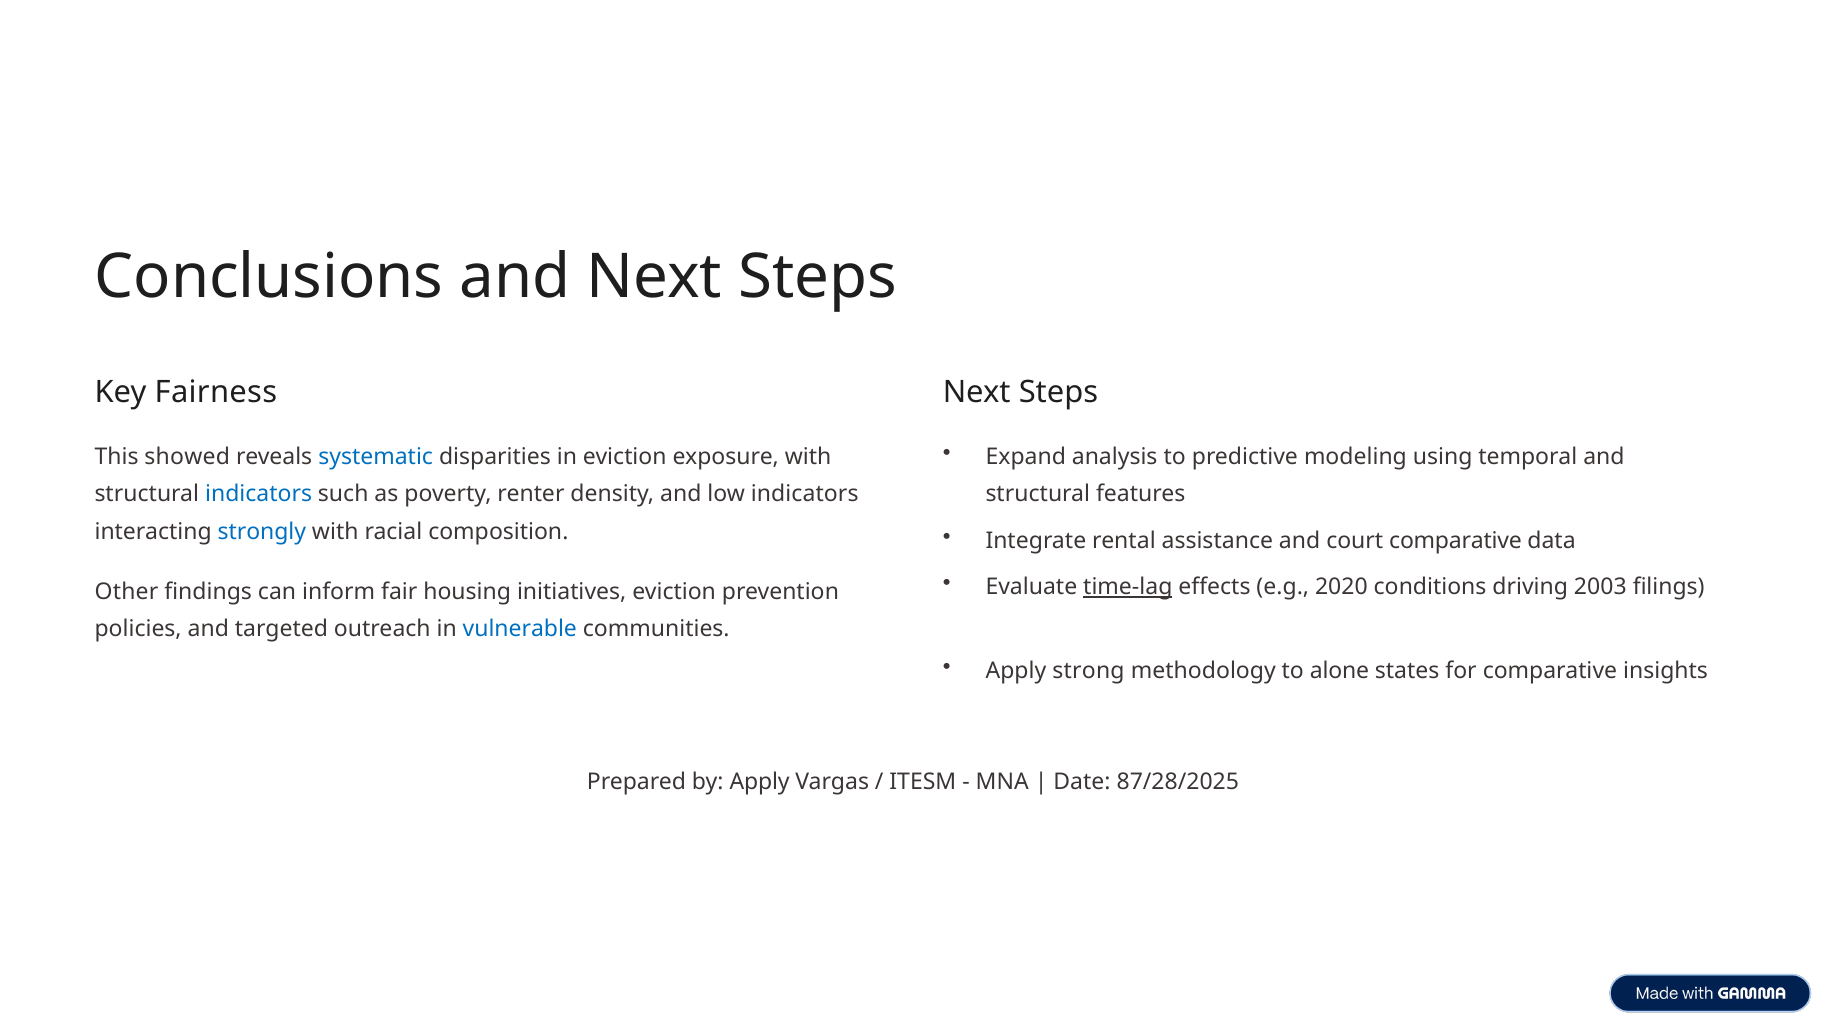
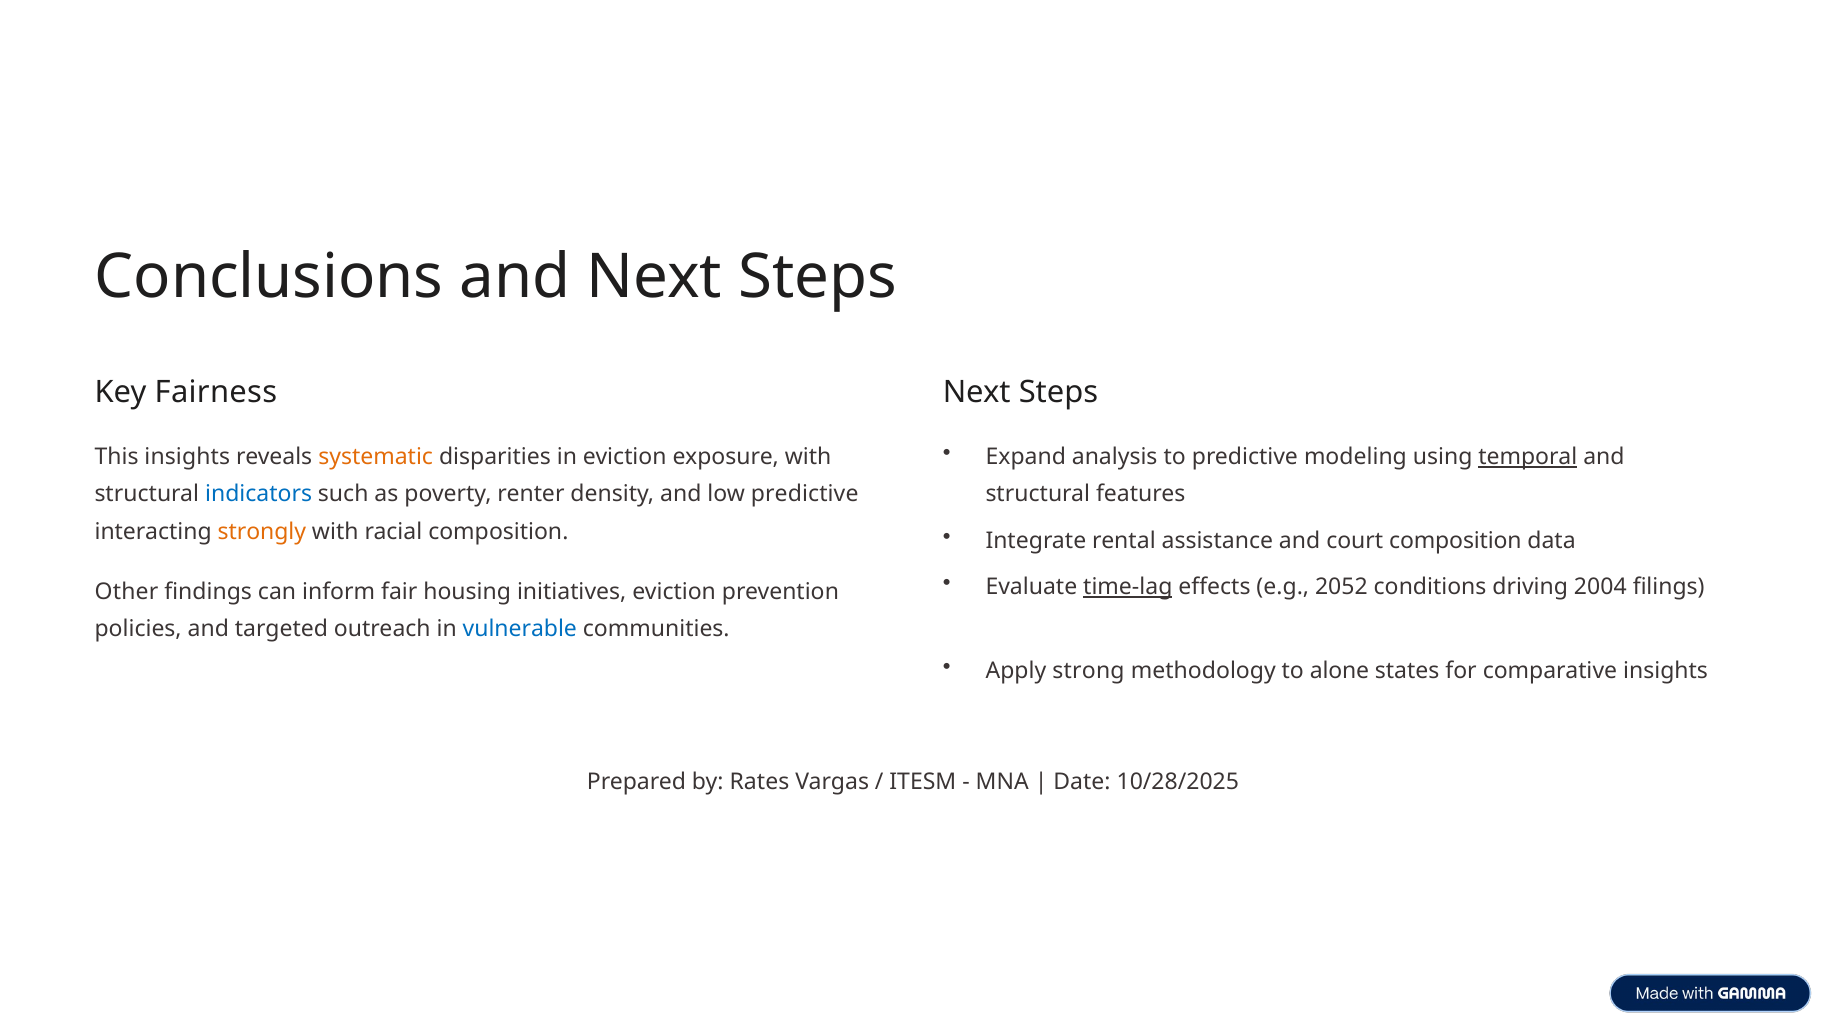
temporal underline: none -> present
This showed: showed -> insights
systematic colour: blue -> orange
low indicators: indicators -> predictive
strongly colour: blue -> orange
court comparative: comparative -> composition
2020: 2020 -> 2052
2003: 2003 -> 2004
by Apply: Apply -> Rates
87/28/2025: 87/28/2025 -> 10/28/2025
